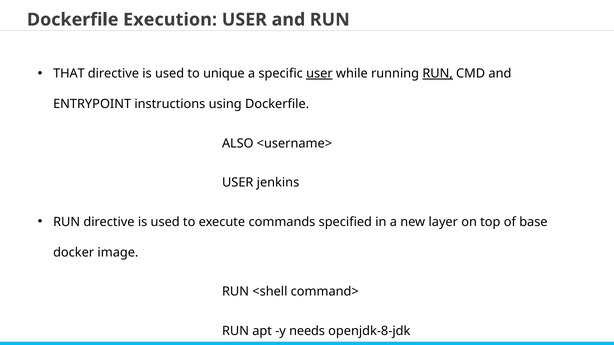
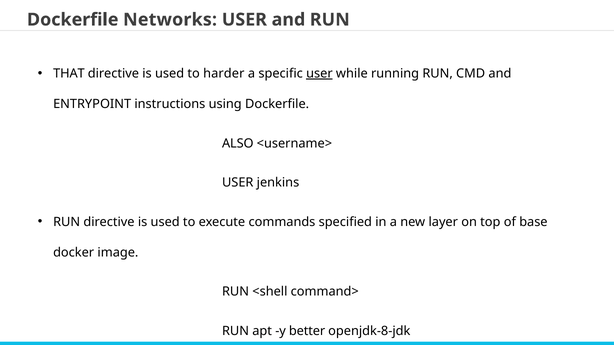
Execution: Execution -> Networks
unique: unique -> harder
RUN at (438, 74) underline: present -> none
needs: needs -> better
